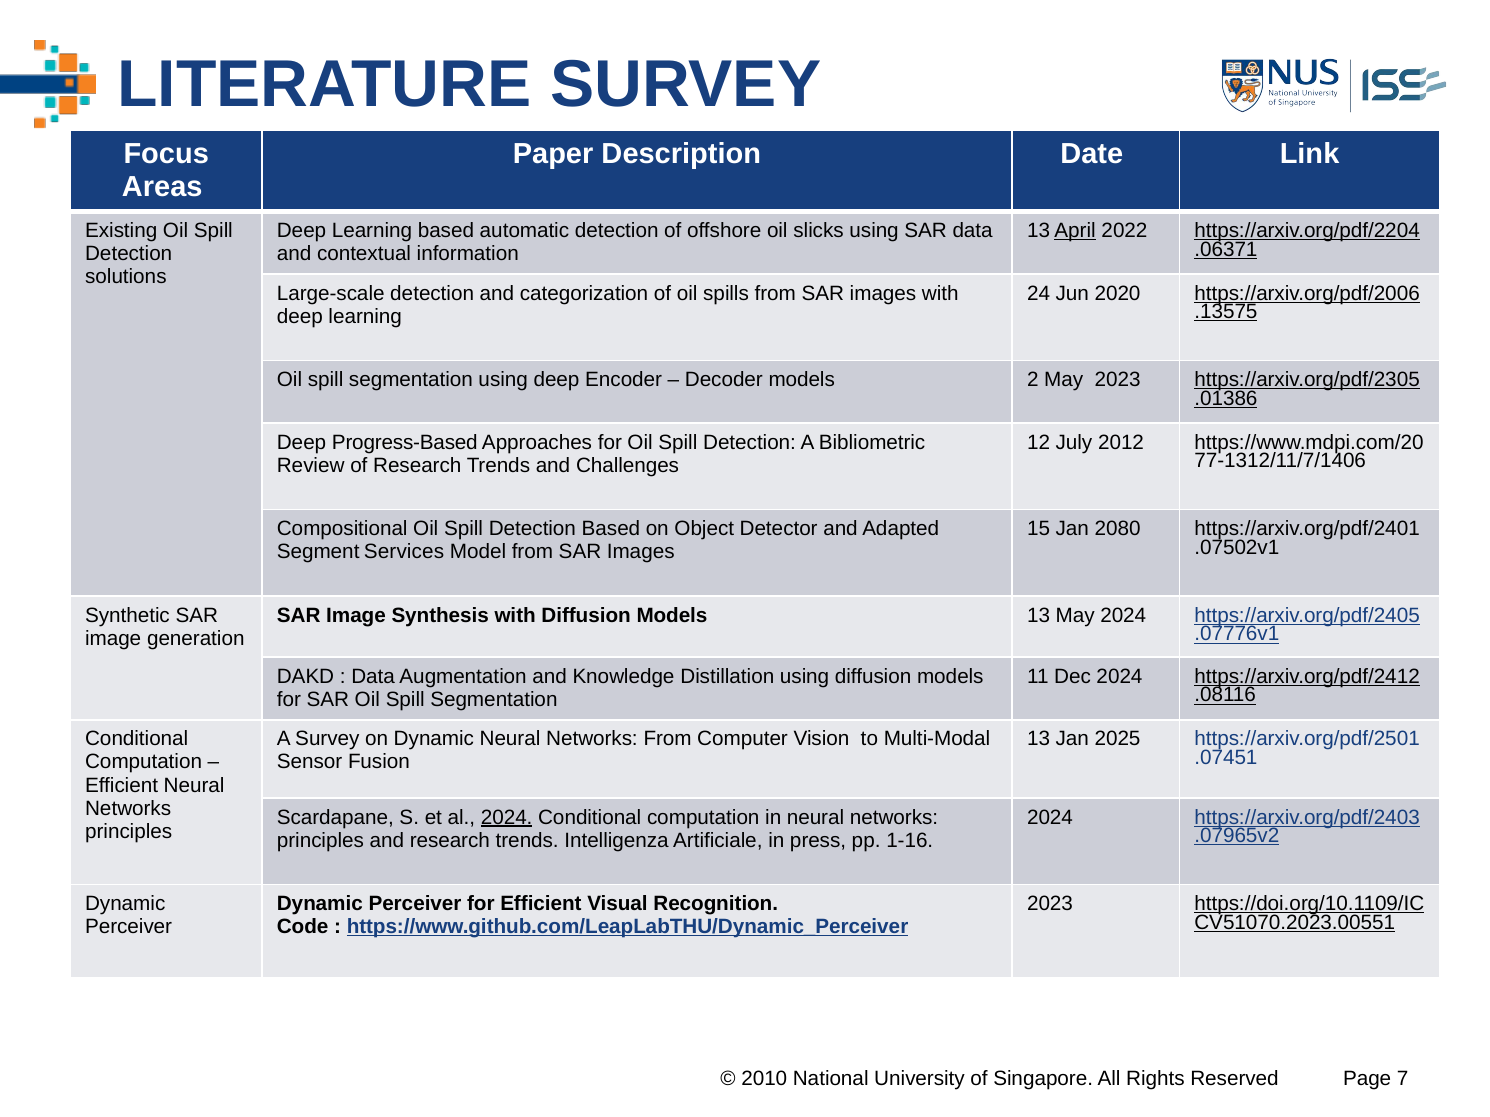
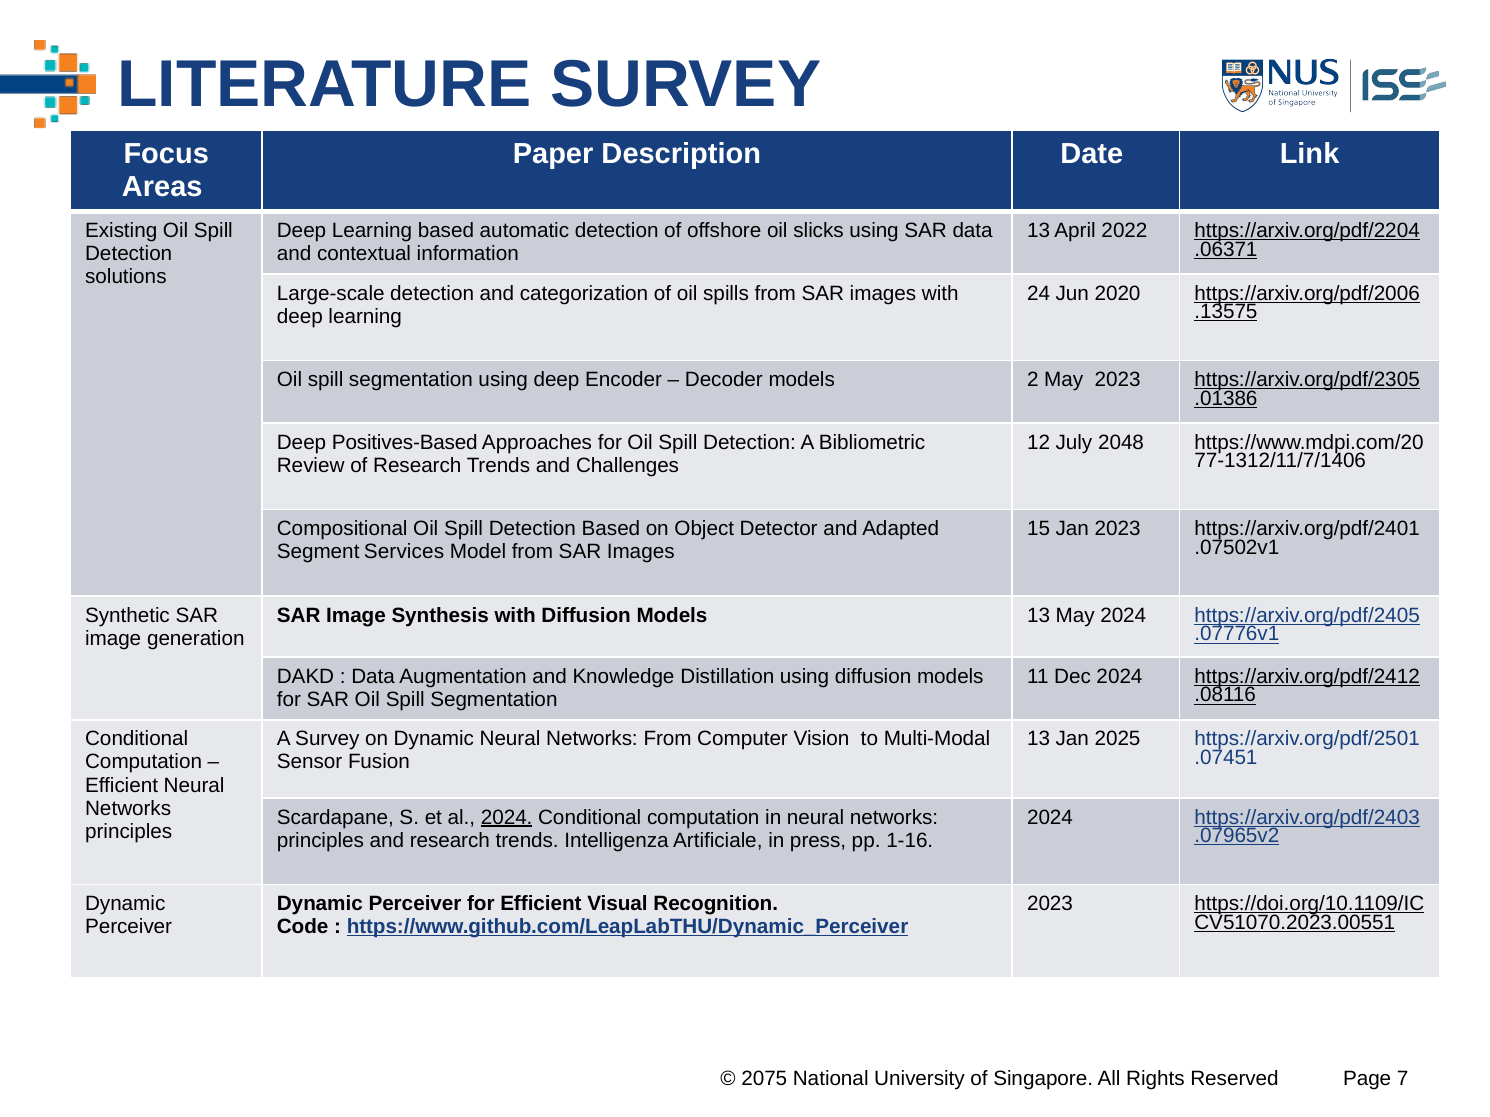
April underline: present -> none
Progress-Based: Progress-Based -> Positives-Based
2012: 2012 -> 2048
Jan 2080: 2080 -> 2023
2010: 2010 -> 2075
